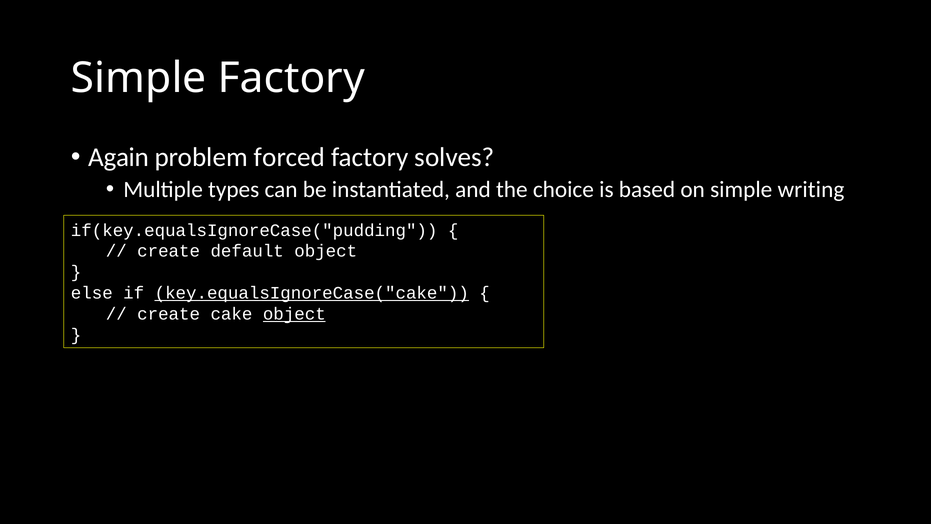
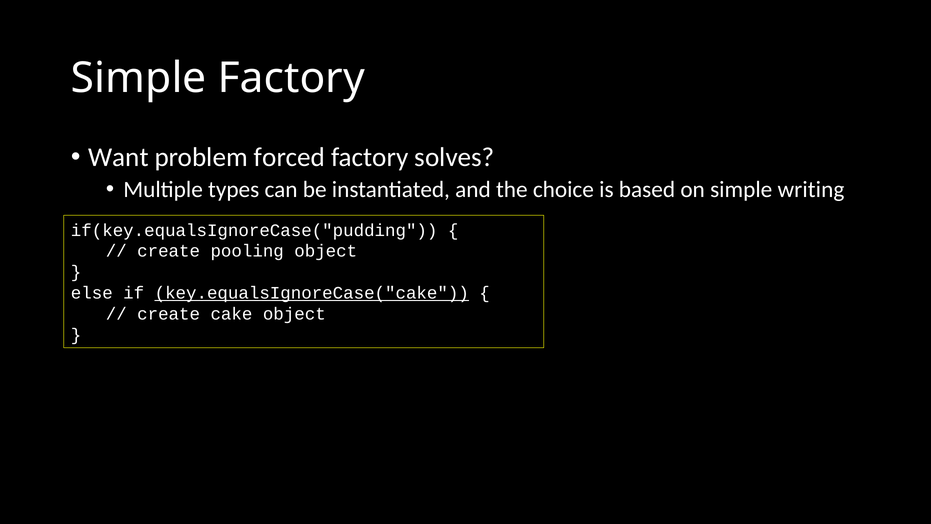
Again: Again -> Want
default: default -> pooling
object at (294, 314) underline: present -> none
